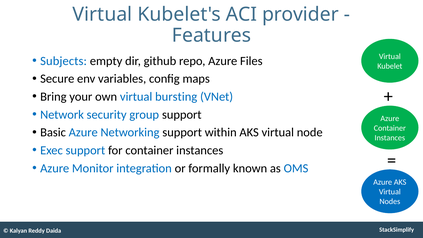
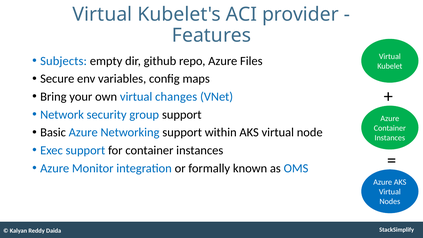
bursting: bursting -> changes
